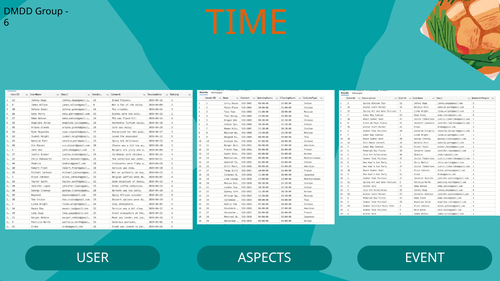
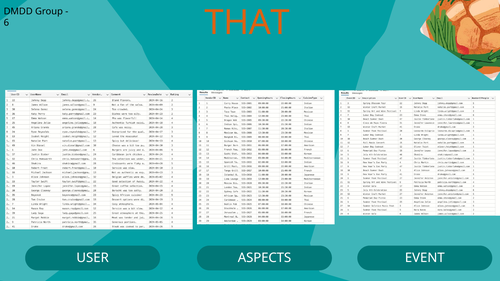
TIME: TIME -> THAT
